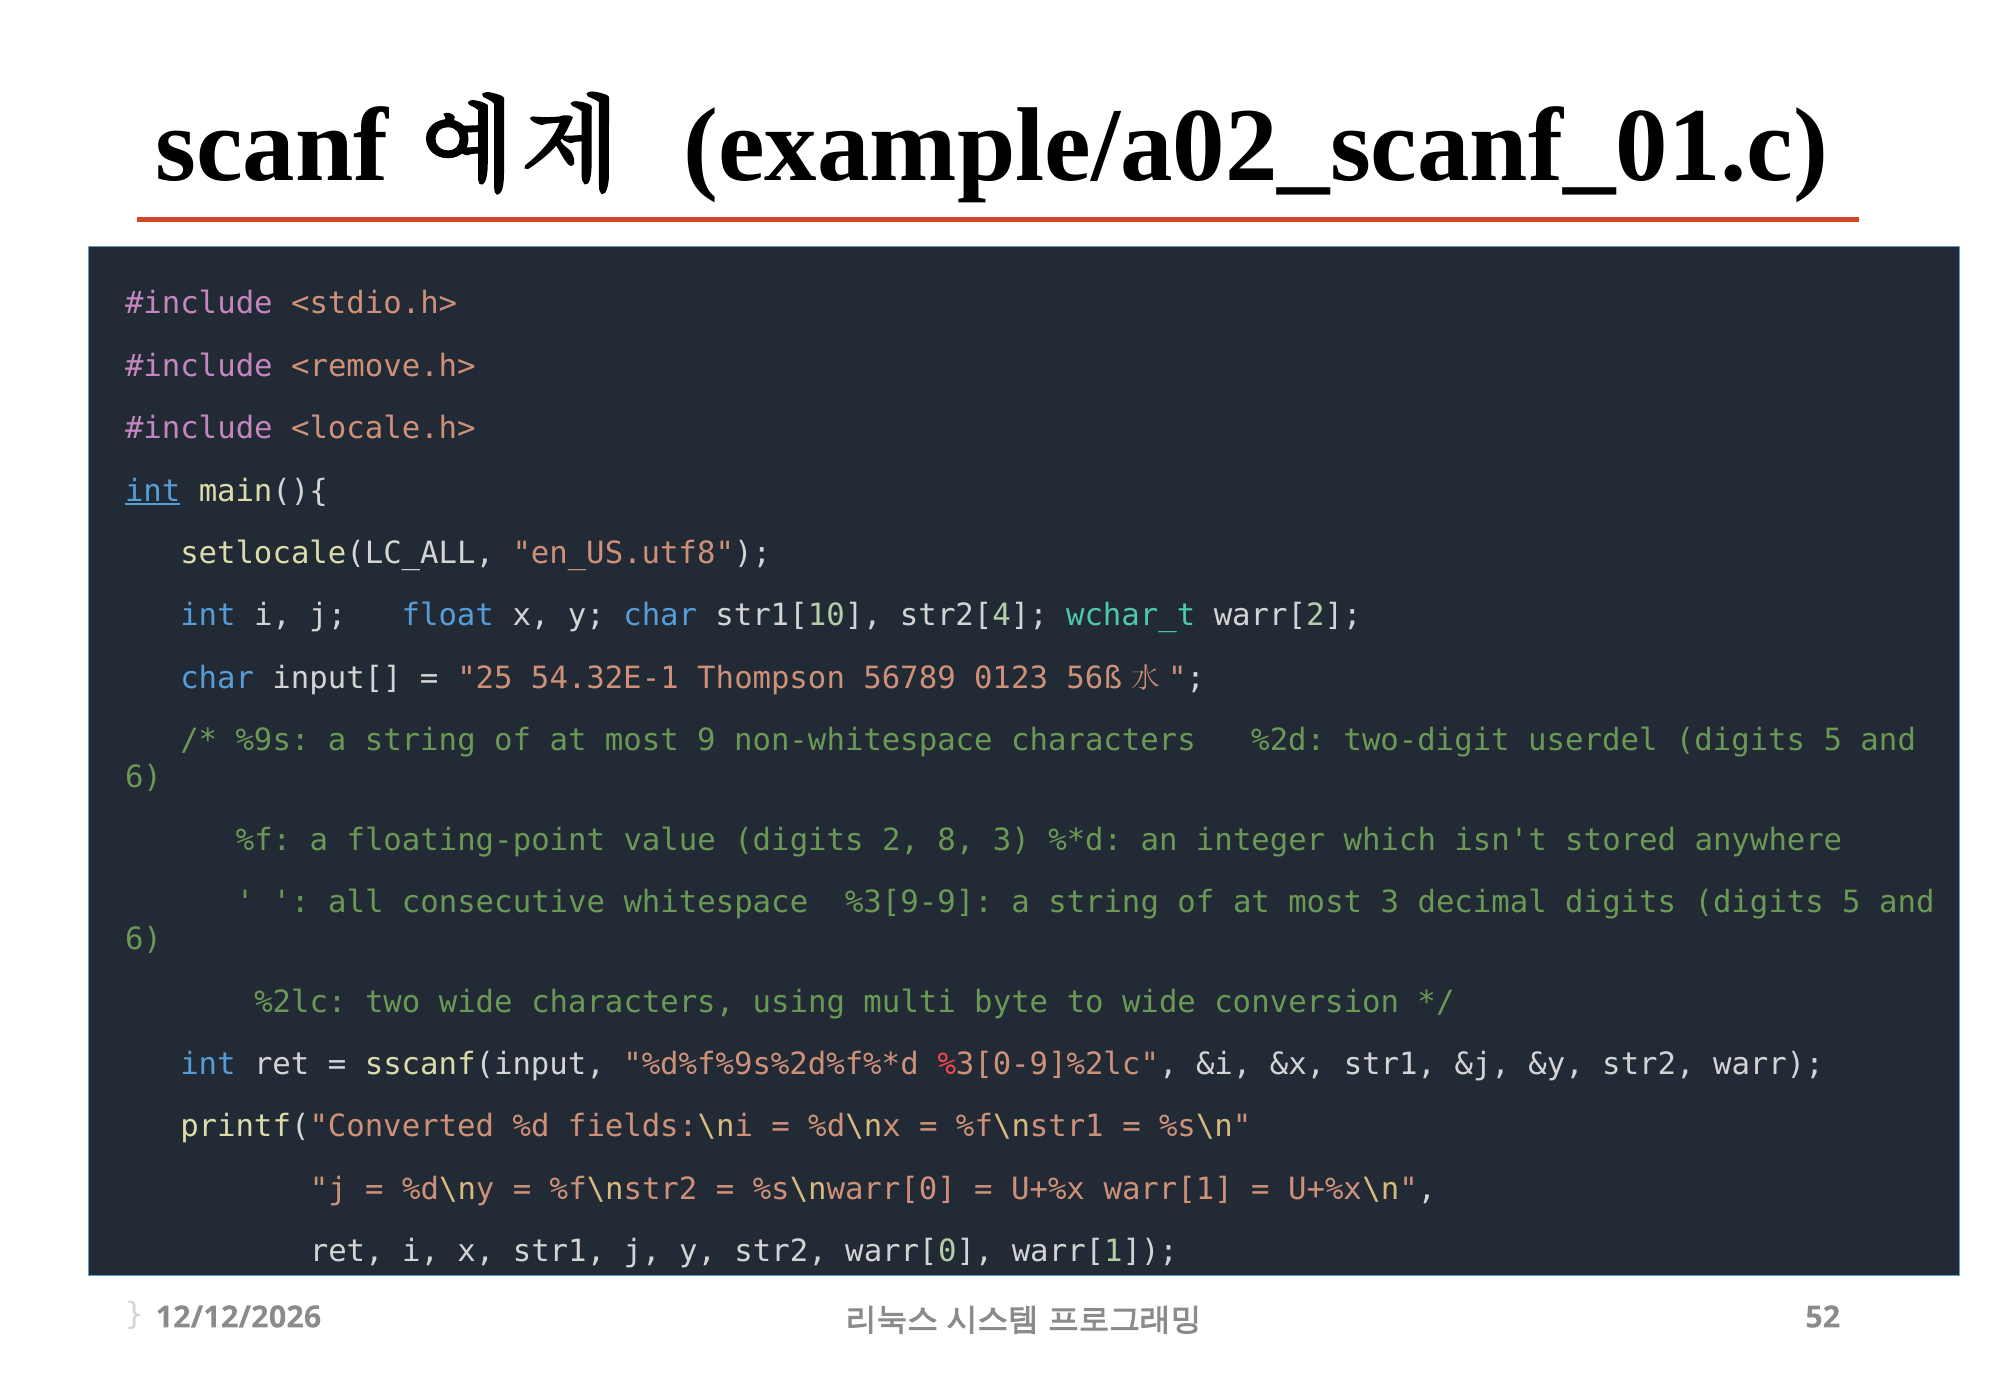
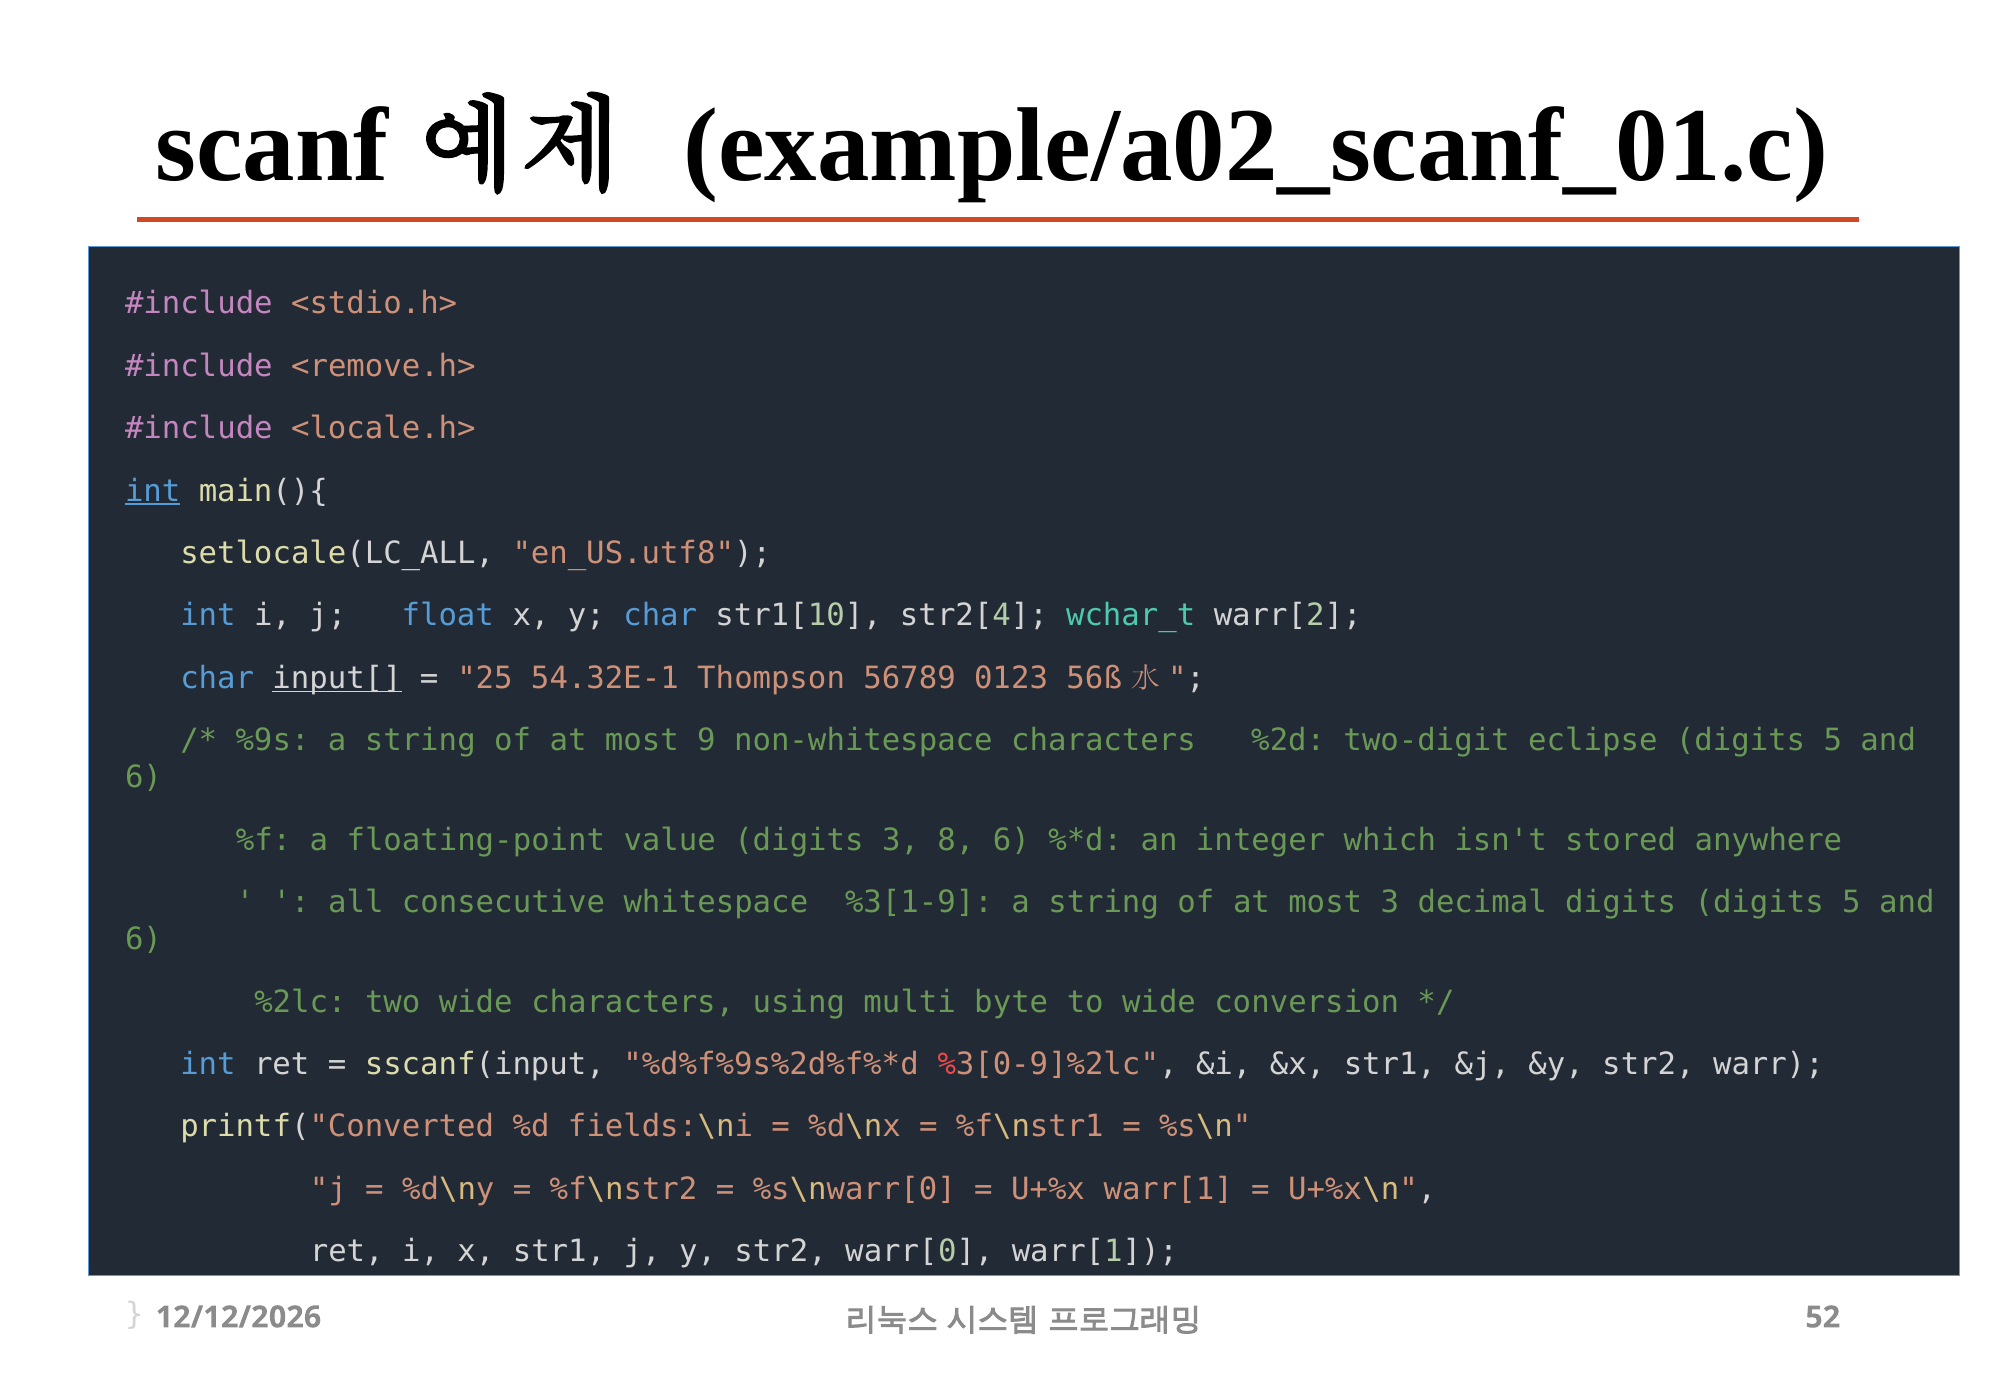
input[ underline: none -> present
userdel: userdel -> eclipse
digits 2: 2 -> 3
8 3: 3 -> 6
%3[9-9: %3[9-9 -> %3[1-9
